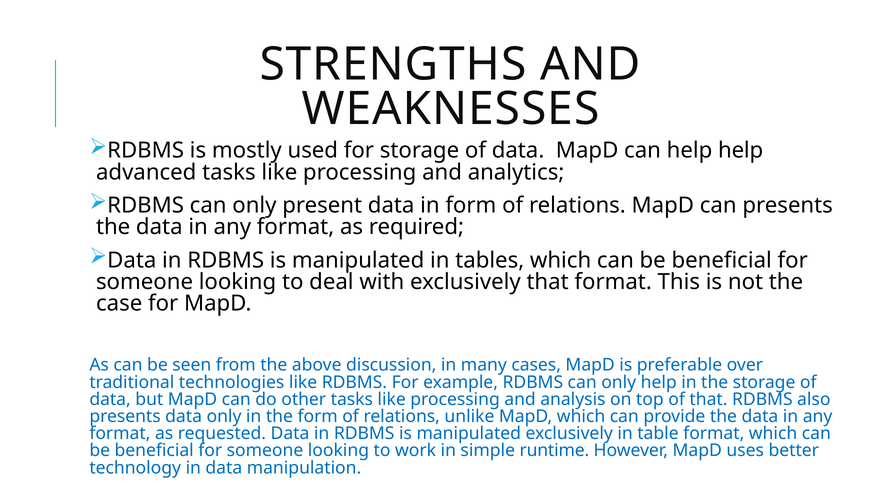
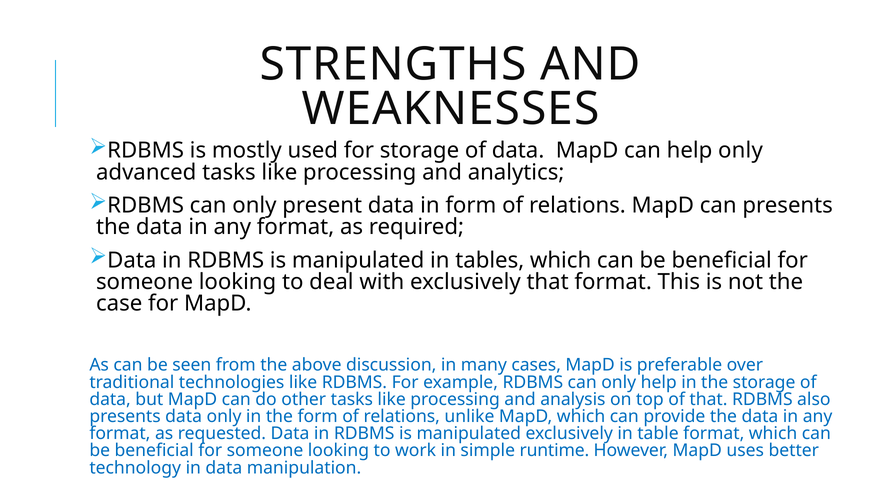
help help: help -> only
